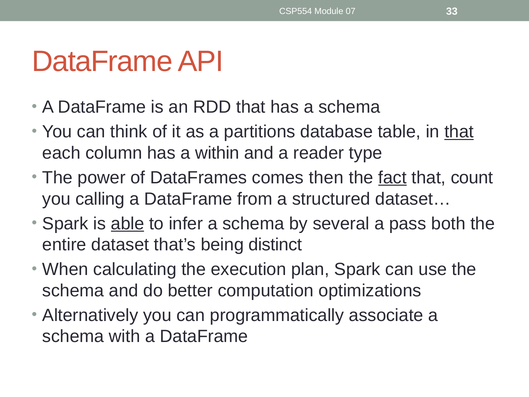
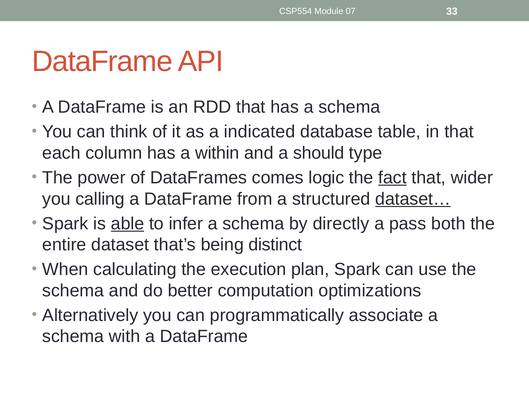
partitions: partitions -> indicated
that at (459, 132) underline: present -> none
reader: reader -> should
then: then -> logic
count: count -> wider
dataset… underline: none -> present
several: several -> directly
